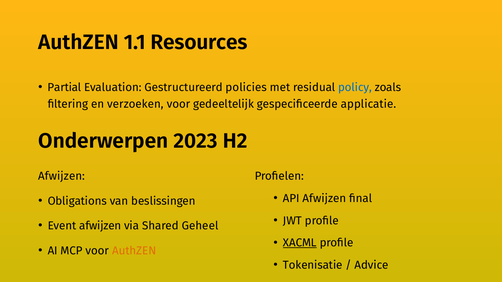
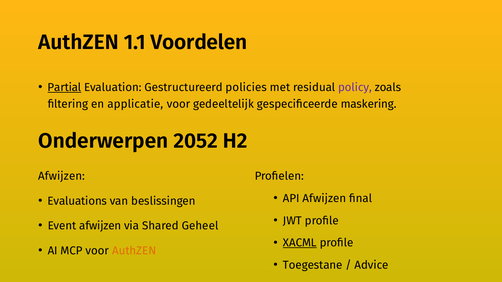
Resources: Resources -> Voordelen
Partial underline: none -> present
policy colour: blue -> purple
verzoeken: verzoeken -> applicatie
applicatie: applicatie -> maskering
2023: 2023 -> 2052
Obligations: Obligations -> Evaluations
Tokenisatie: Tokenisatie -> Toegestane
